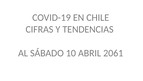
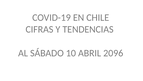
2061: 2061 -> 2096
